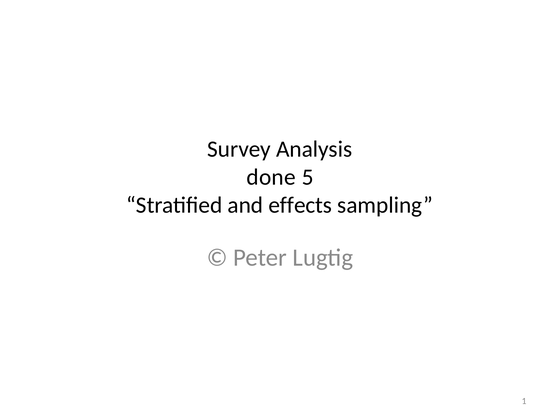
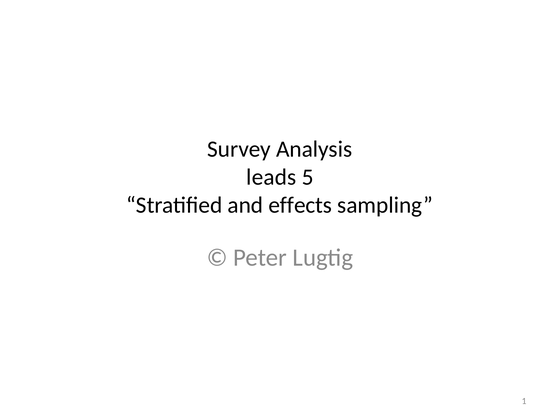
done: done -> leads
